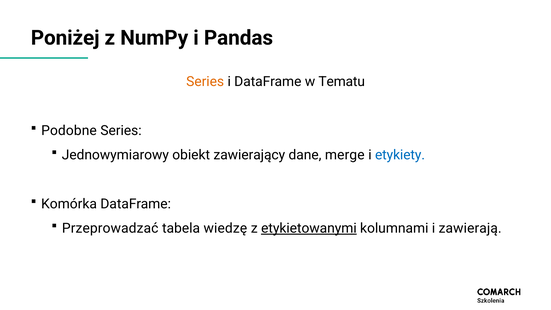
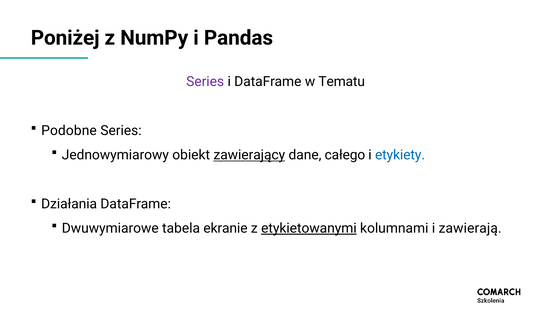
Series at (205, 82) colour: orange -> purple
zawierający underline: none -> present
merge: merge -> całego
Komórka: Komórka -> Działania
Przeprowadzać: Przeprowadzać -> Dwuwymiarowe
wiedzę: wiedzę -> ekranie
